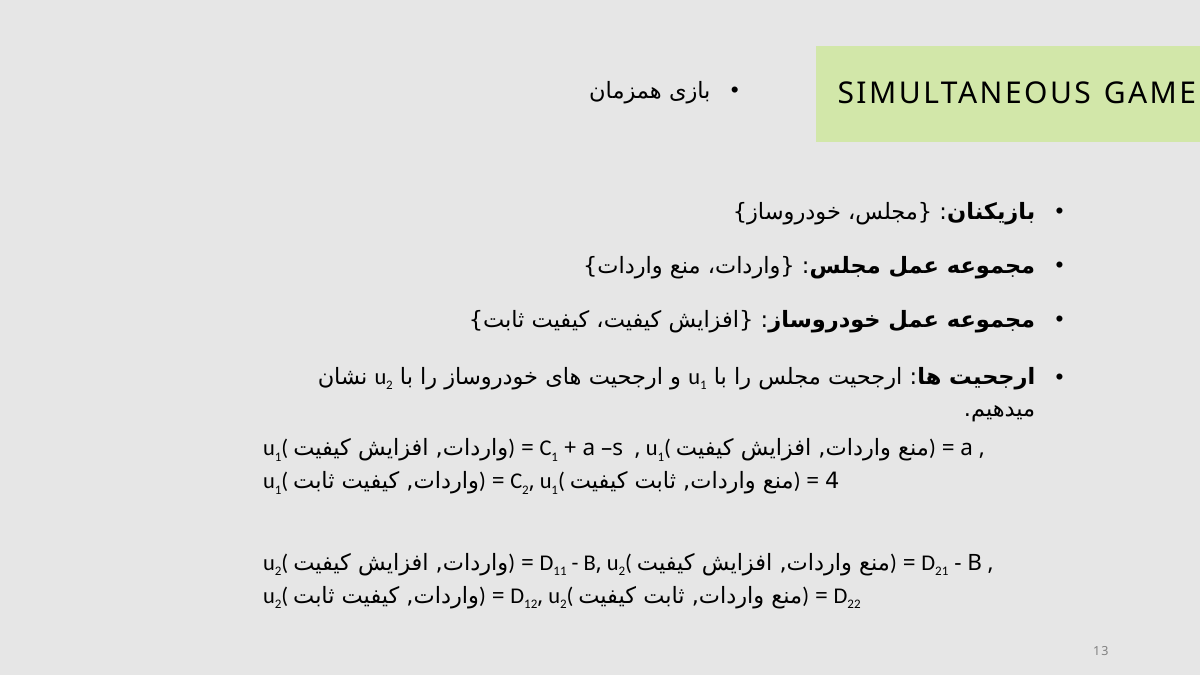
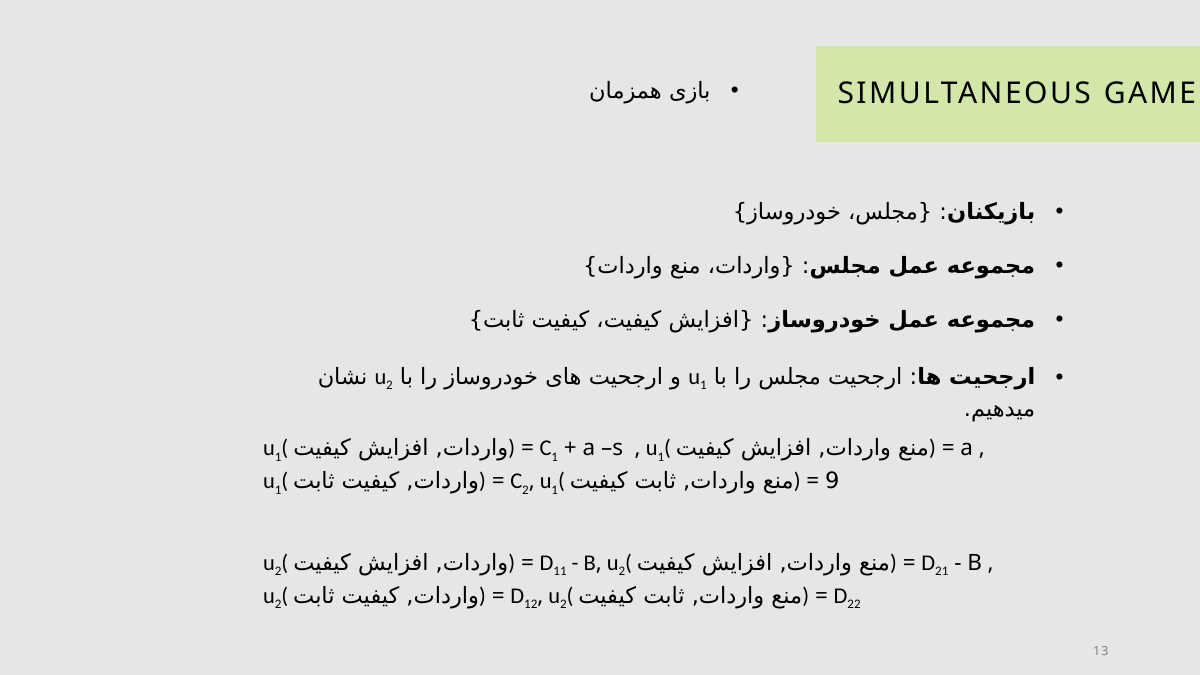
4: 4 -> 9
